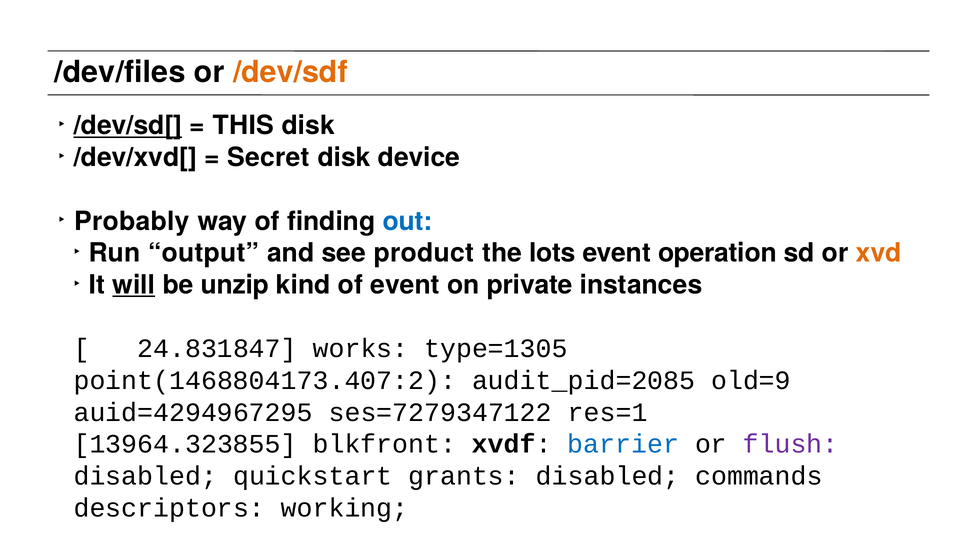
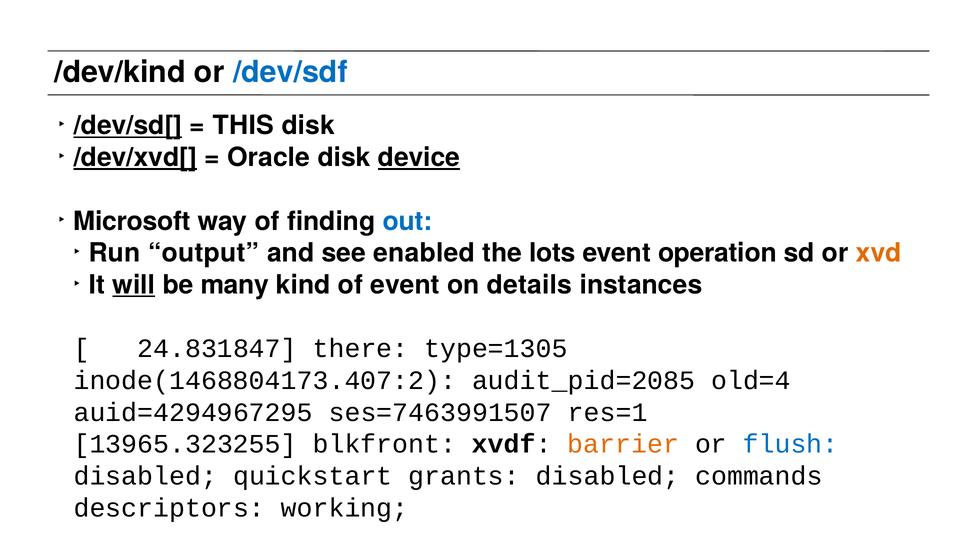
/dev/files: /dev/files -> /dev/kind
/dev/sdf colour: orange -> blue
/dev/xvd[ underline: none -> present
Secret: Secret -> Oracle
device underline: none -> present
Probably: Probably -> Microsoft
product: product -> enabled
unzip: unzip -> many
private: private -> details
works: works -> there
point(1468804173.407:2: point(1468804173.407:2 -> inode(1468804173.407:2
old=9: old=9 -> old=4
ses=7279347122: ses=7279347122 -> ses=7463991507
13964.323855: 13964.323855 -> 13965.323255
barrier colour: blue -> orange
flush colour: purple -> blue
